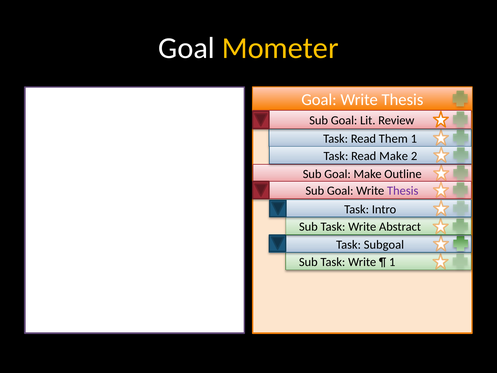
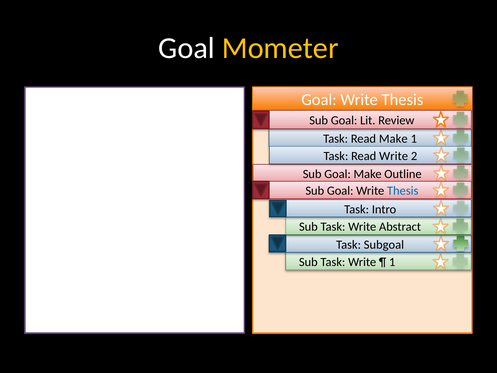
Read Them: Them -> Make
Read Make: Make -> Write
Thesis at (403, 191) colour: purple -> blue
